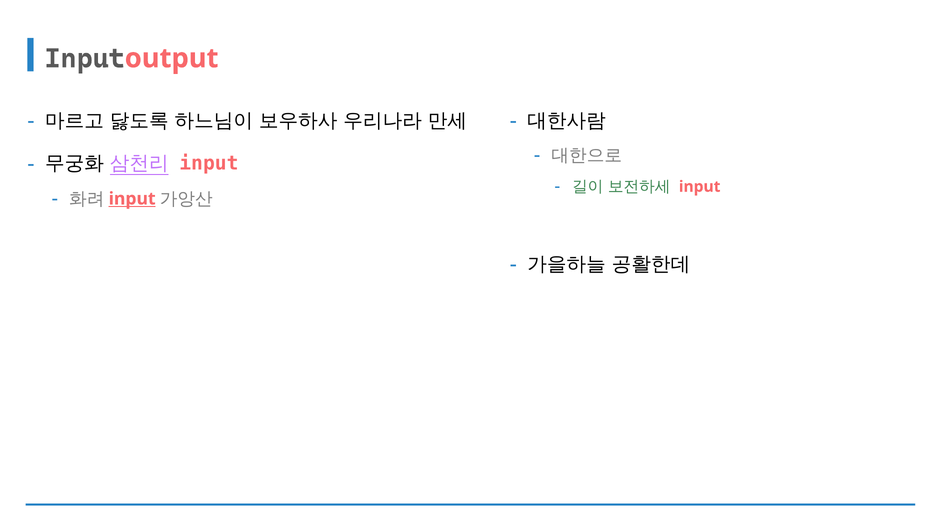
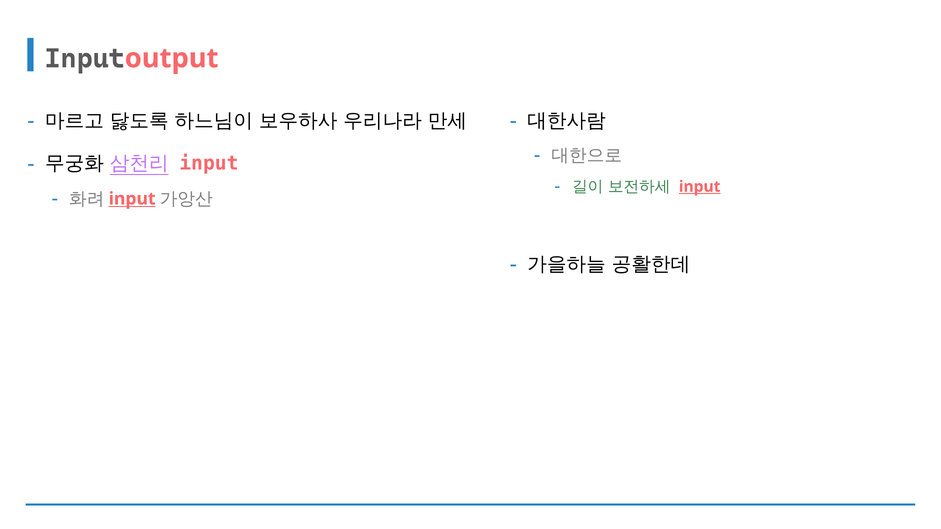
input at (700, 187) underline: none -> present
